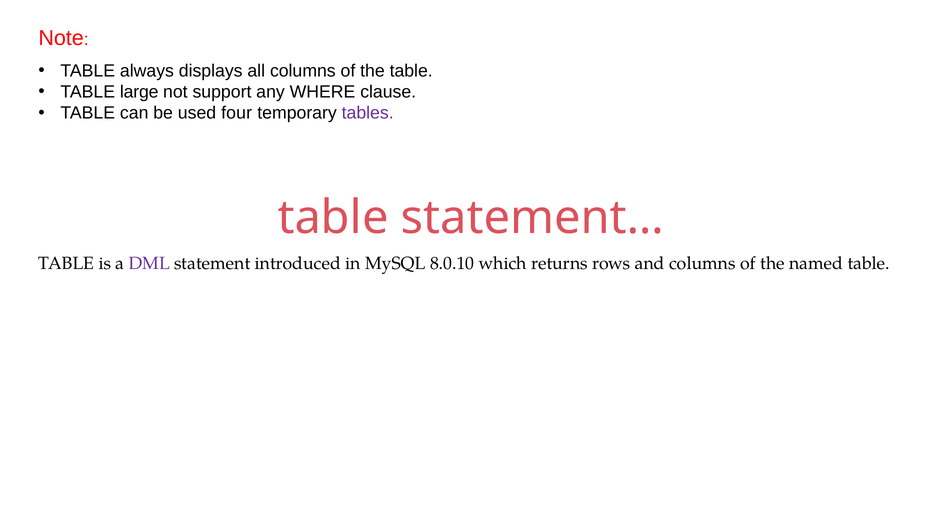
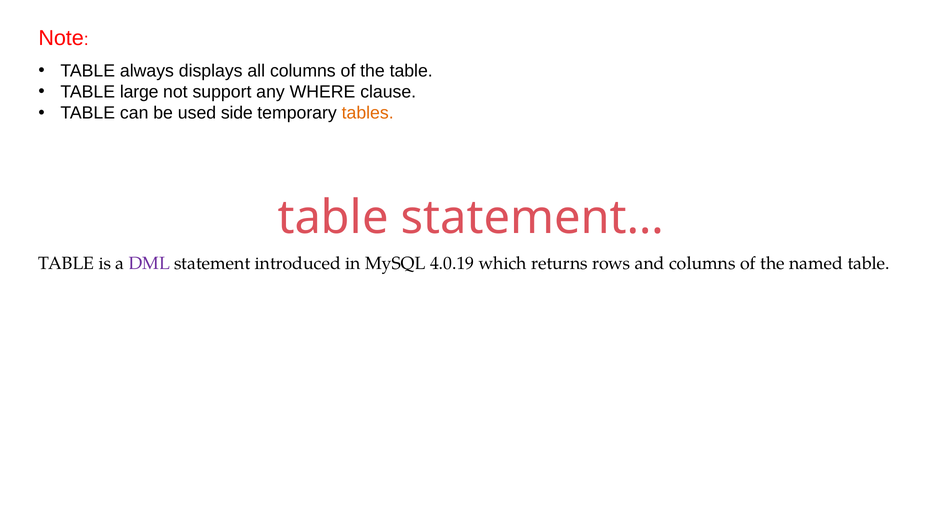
four: four -> side
tables colour: purple -> orange
8.0.10: 8.0.10 -> 4.0.19
